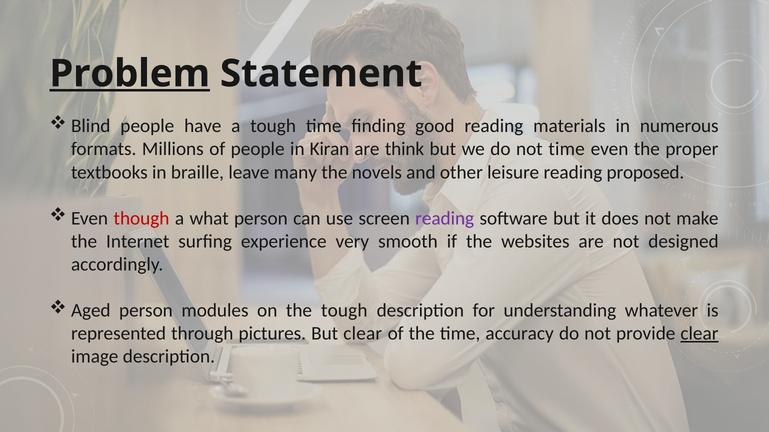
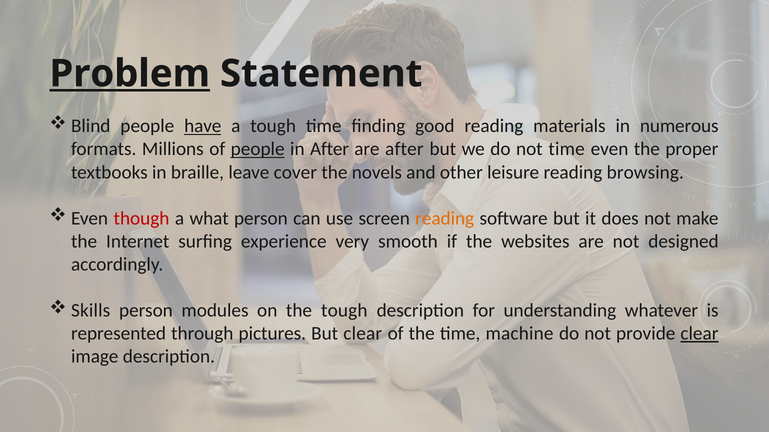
have underline: none -> present
people at (258, 149) underline: none -> present
in Kiran: Kiran -> After
are think: think -> after
many: many -> cover
proposed: proposed -> browsing
reading at (445, 219) colour: purple -> orange
Aged: Aged -> Skills
accuracy: accuracy -> machine
